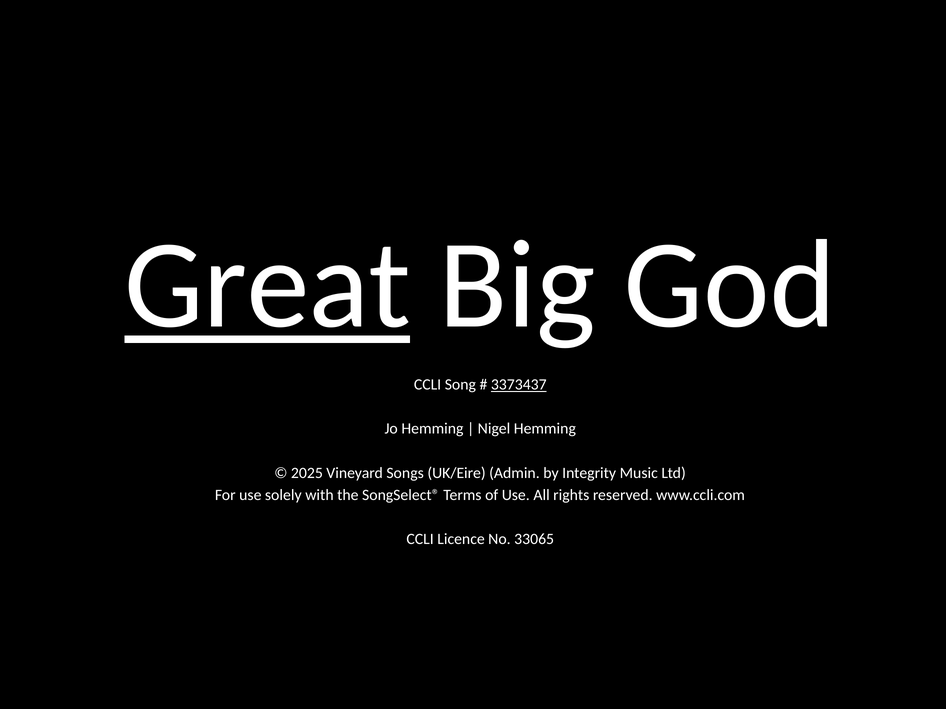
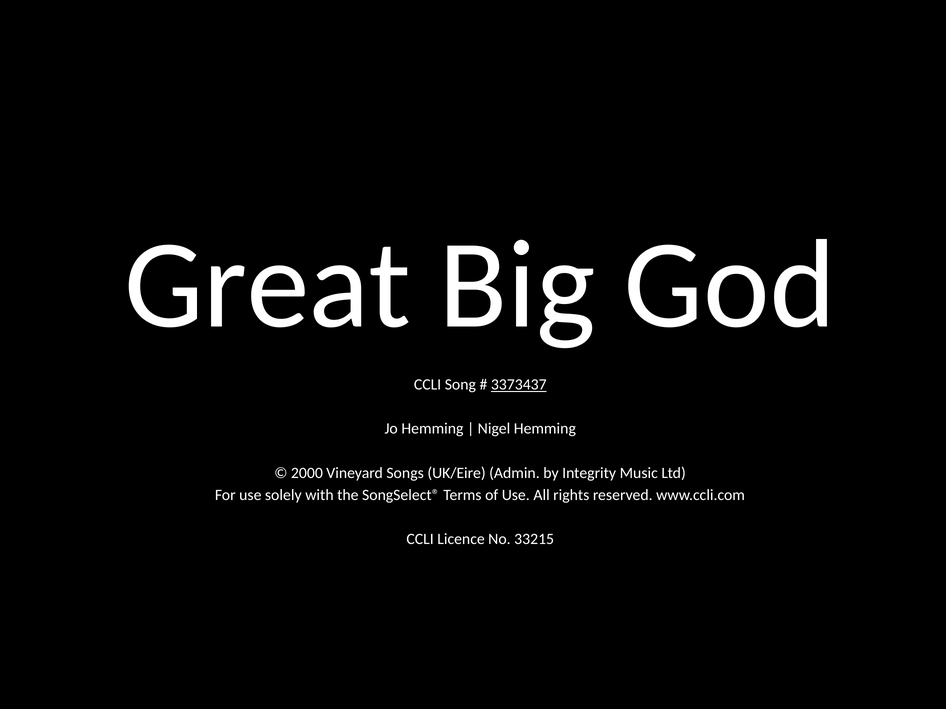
Great underline: present -> none
2025: 2025 -> 2000
33065: 33065 -> 33215
